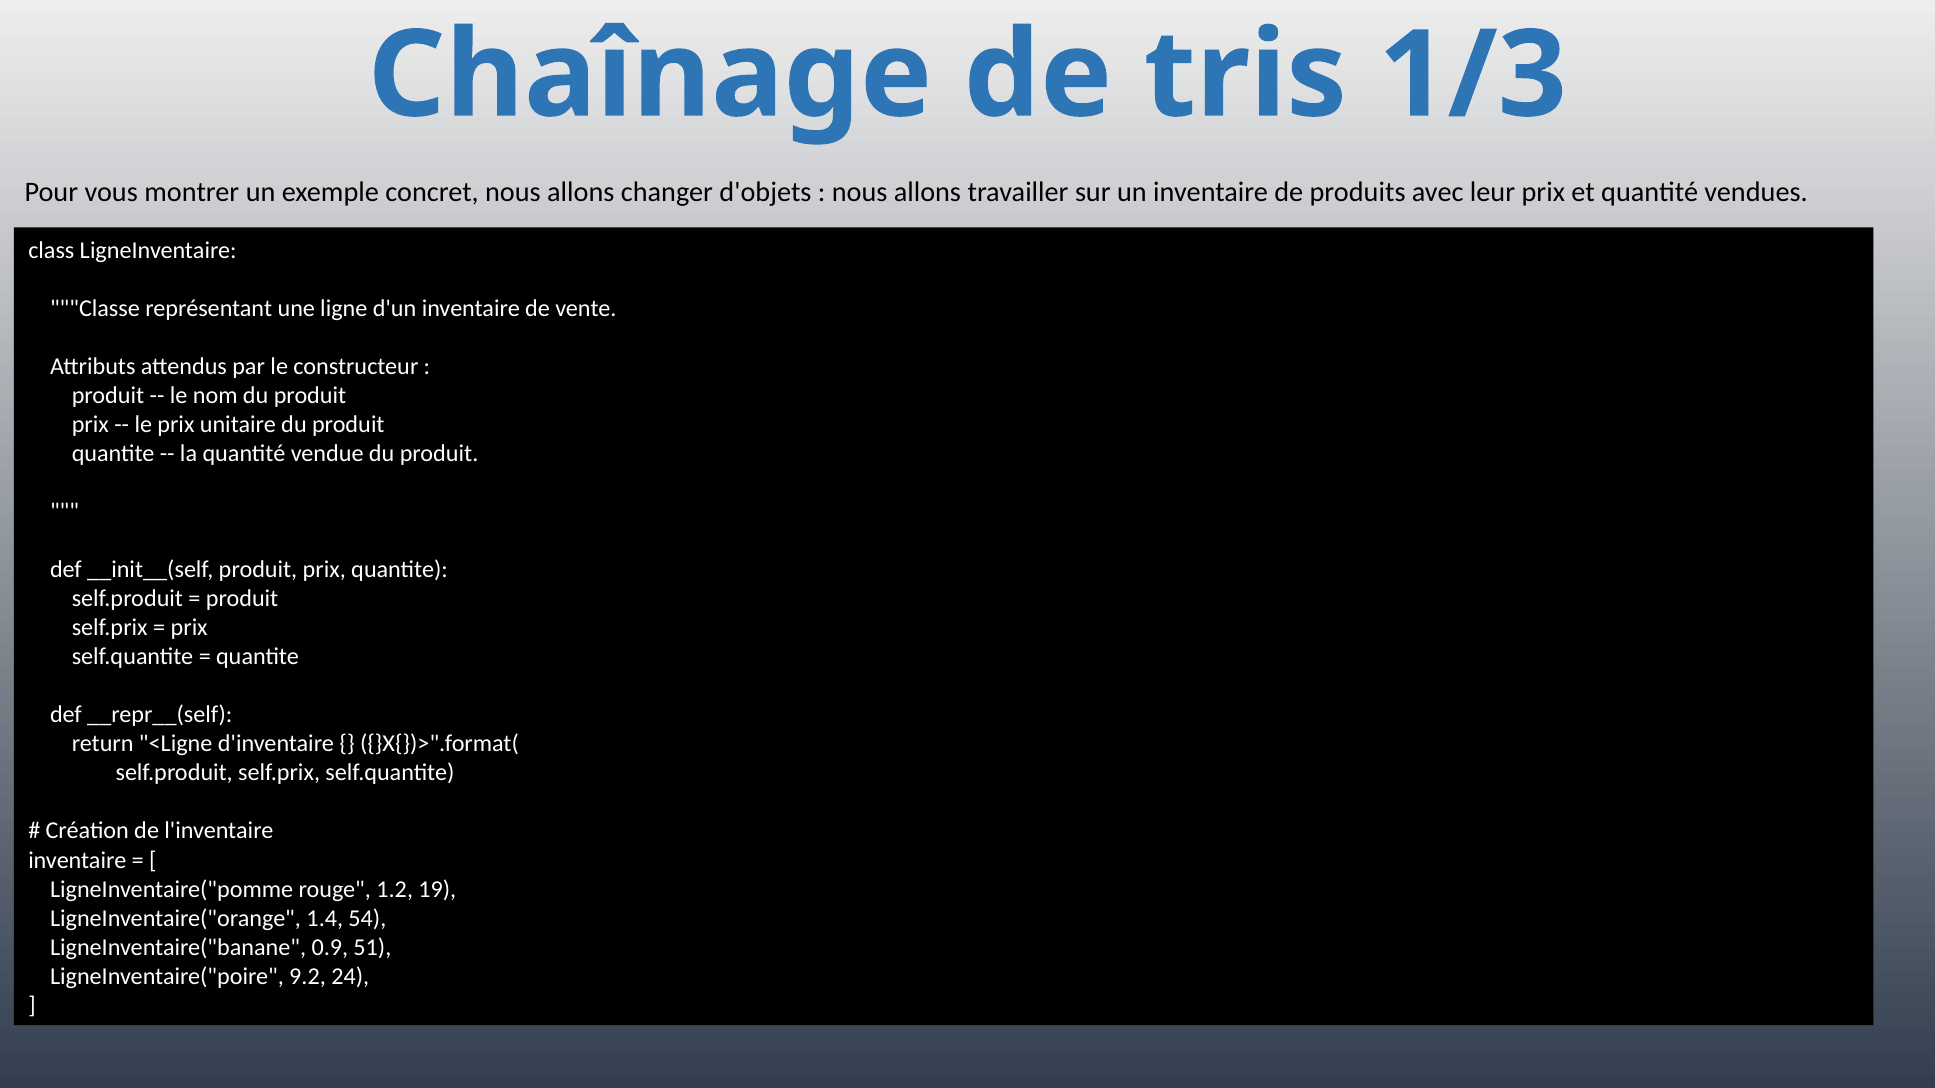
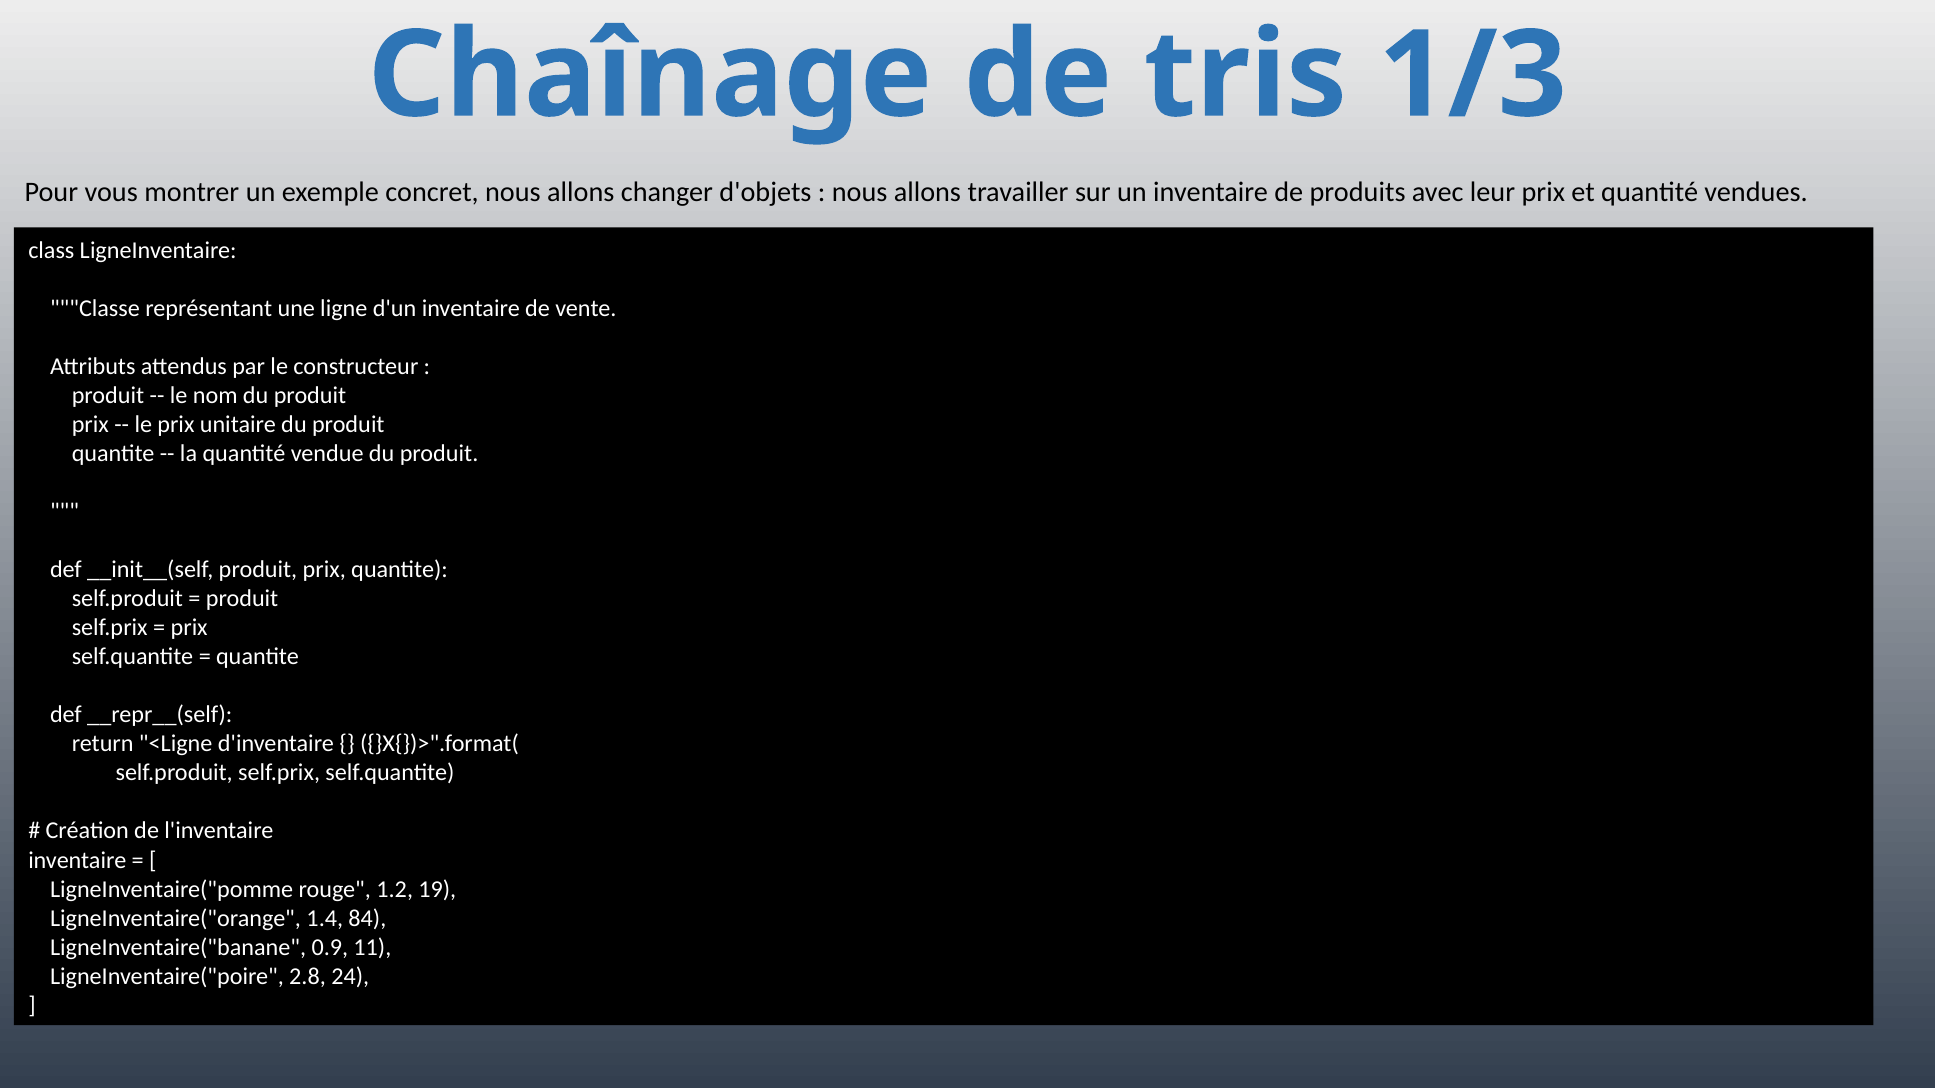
54: 54 -> 84
51: 51 -> 11
9.2: 9.2 -> 2.8
